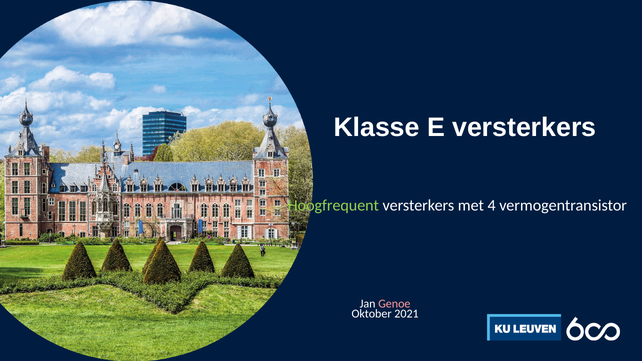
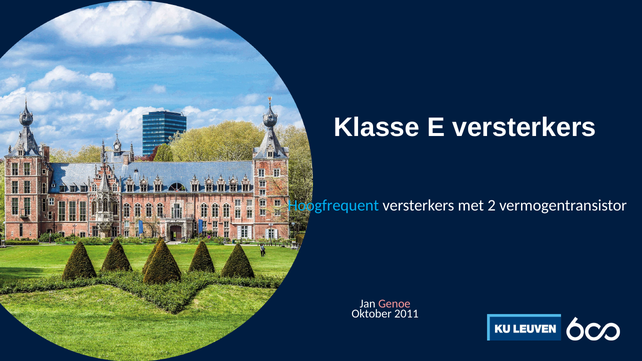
Hoogfrequent colour: light green -> light blue
4: 4 -> 2
2021: 2021 -> 2011
